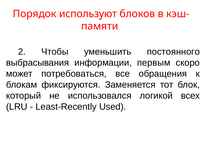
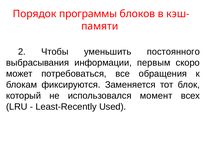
используют: используют -> программы
логикой: логикой -> момент
